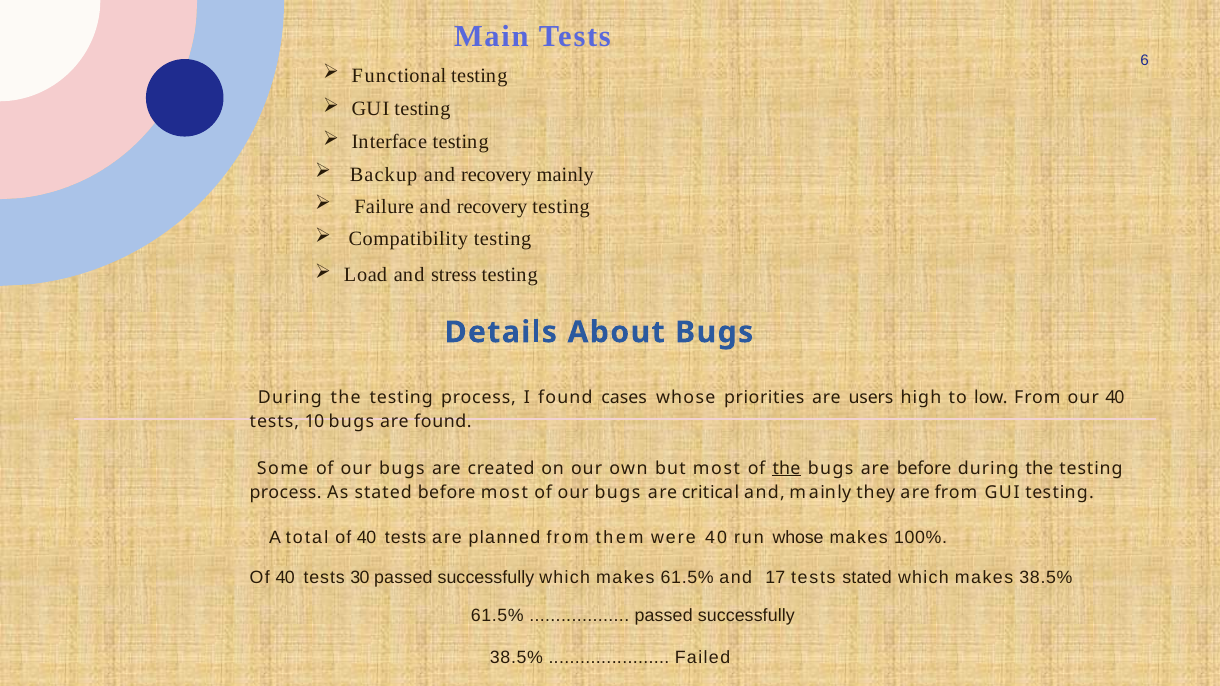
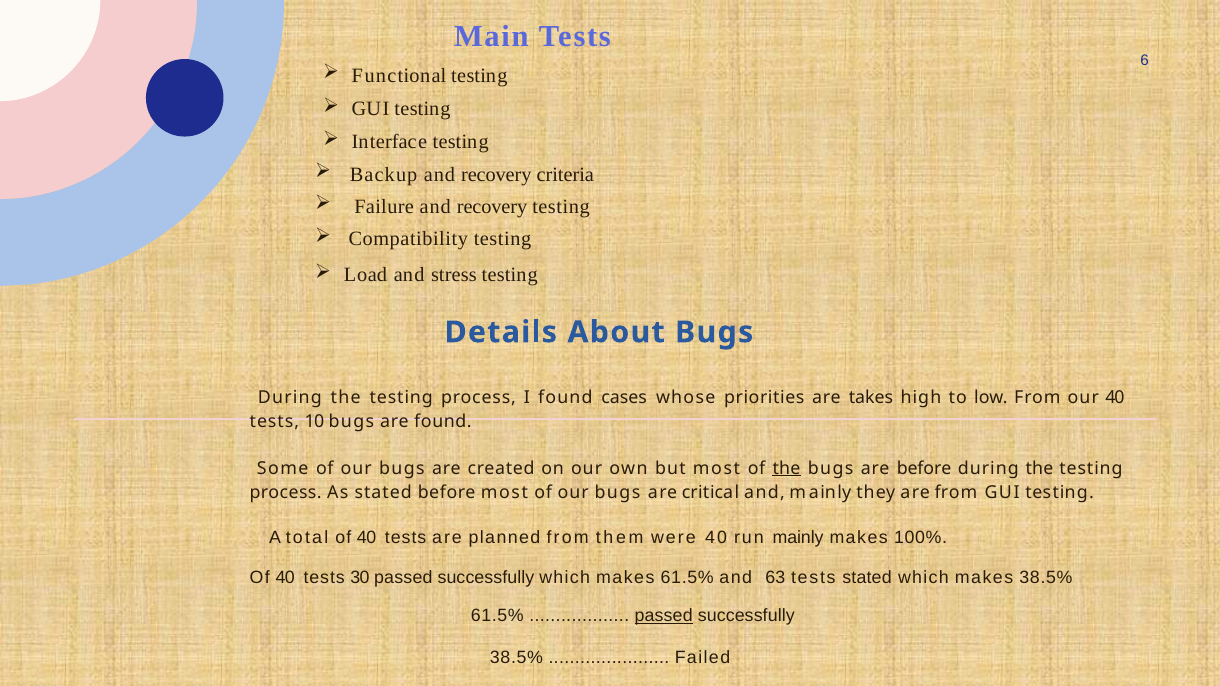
recovery mainly: mainly -> criteria
users: users -> takes
run whose: whose -> mainly
17: 17 -> 63
passed at (664, 616) underline: none -> present
